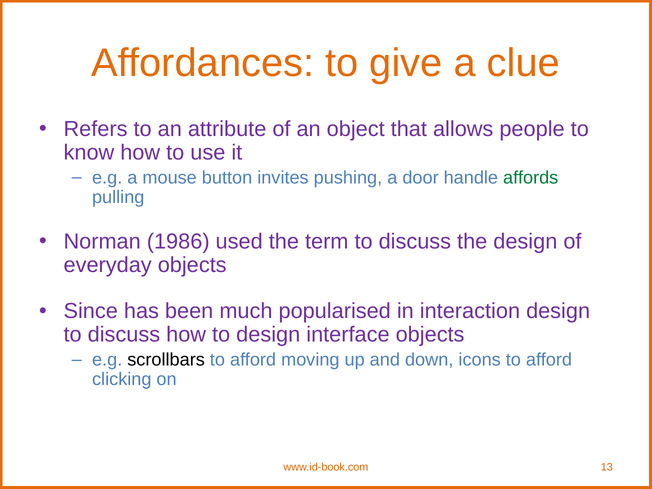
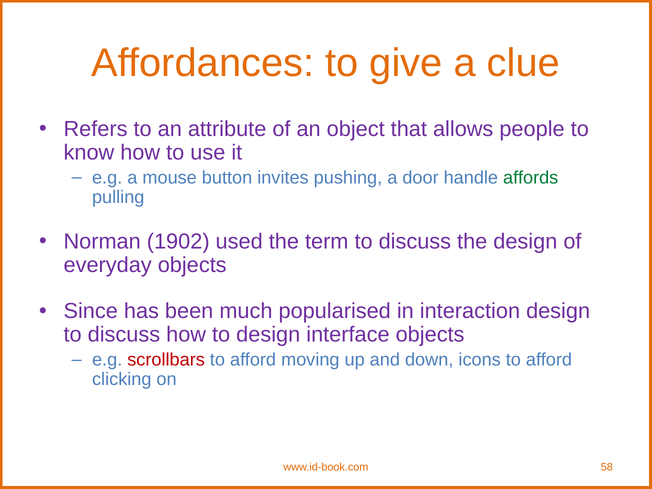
1986: 1986 -> 1902
scrollbars colour: black -> red
13: 13 -> 58
